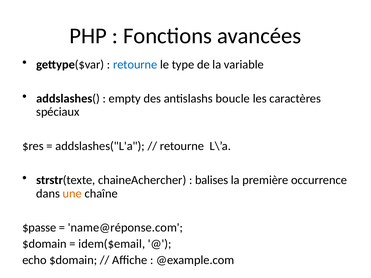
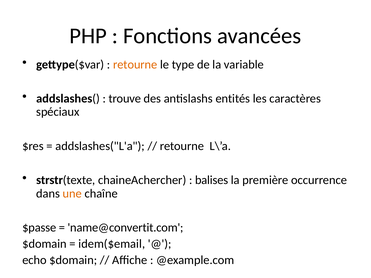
retourne at (135, 65) colour: blue -> orange
empty: empty -> trouve
boucle: boucle -> entités
name@réponse.com: name@réponse.com -> name@convertit.com
